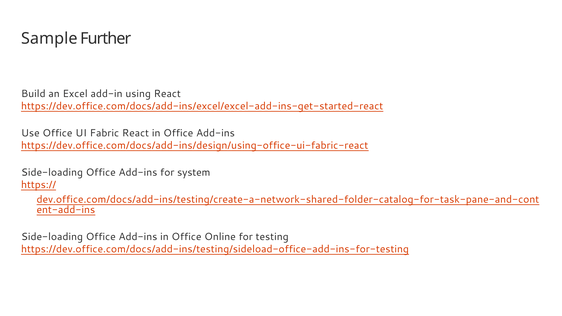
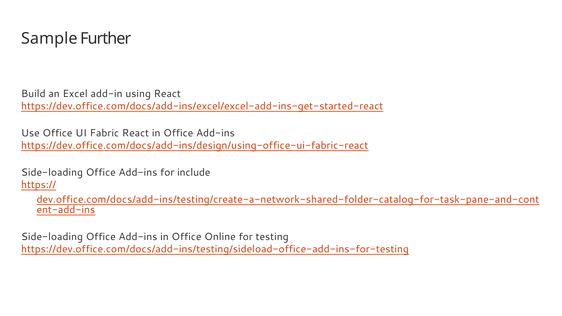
system: system -> include
